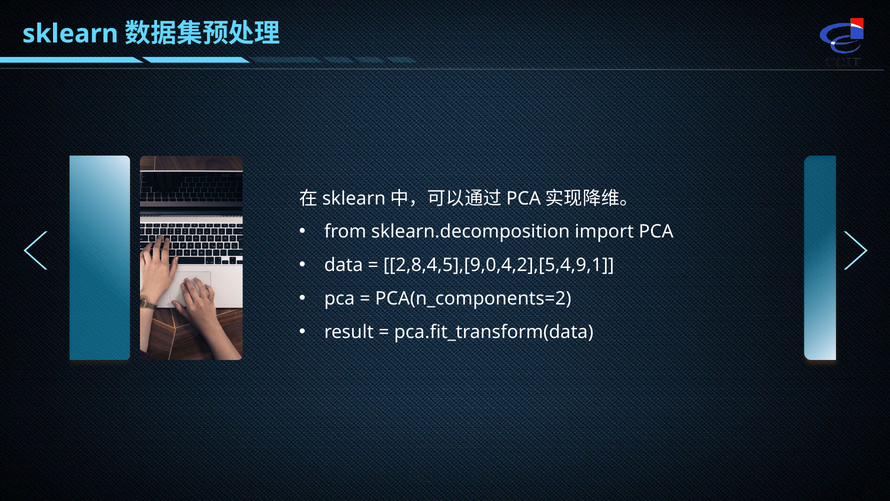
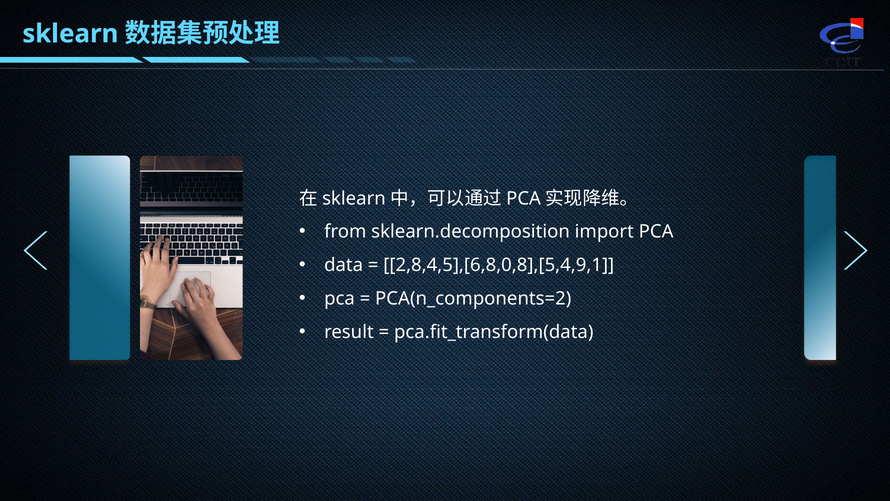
2,8,4,5],[9,0,4,2],[5,4,9,1: 2,8,4,5],[9,0,4,2],[5,4,9,1 -> 2,8,4,5],[6,8,0,8],[5,4,9,1
